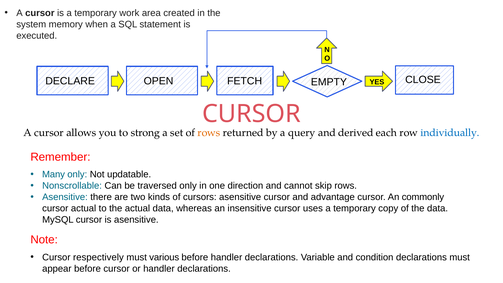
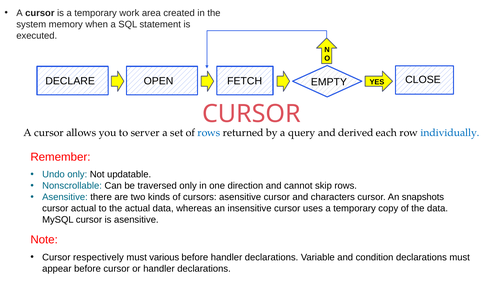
strong: strong -> server
rows at (209, 133) colour: orange -> blue
Many: Many -> Undo
advantage: advantage -> characters
commonly: commonly -> snapshots
